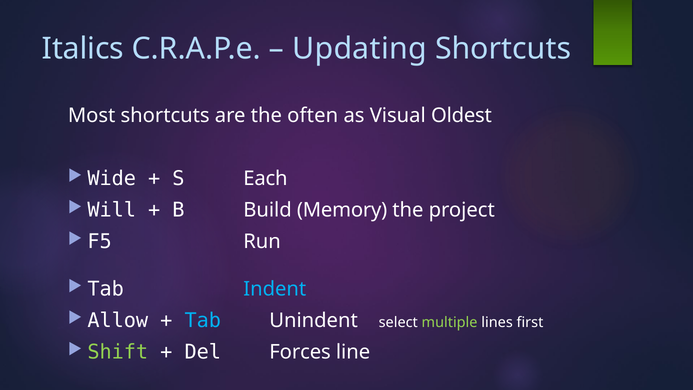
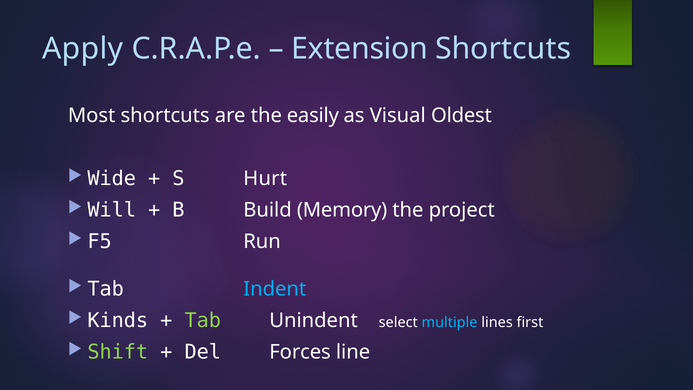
Italics: Italics -> Apply
Updating: Updating -> Extension
often: often -> easily
Each: Each -> Hurt
Allow: Allow -> Kinds
Tab at (203, 321) colour: light blue -> light green
multiple colour: light green -> light blue
